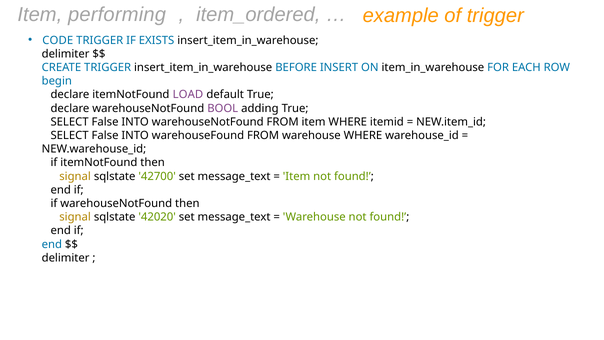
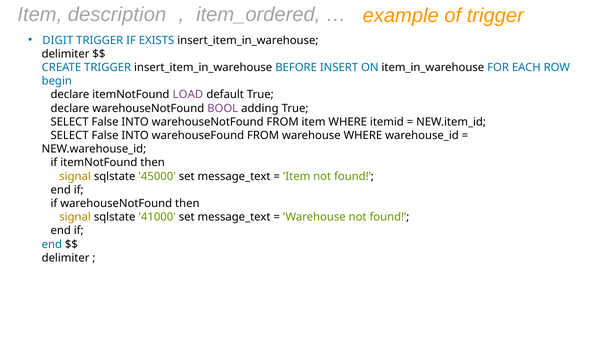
performing: performing -> description
CODE: CODE -> DIGIT
42700: 42700 -> 45000
42020: 42020 -> 41000
